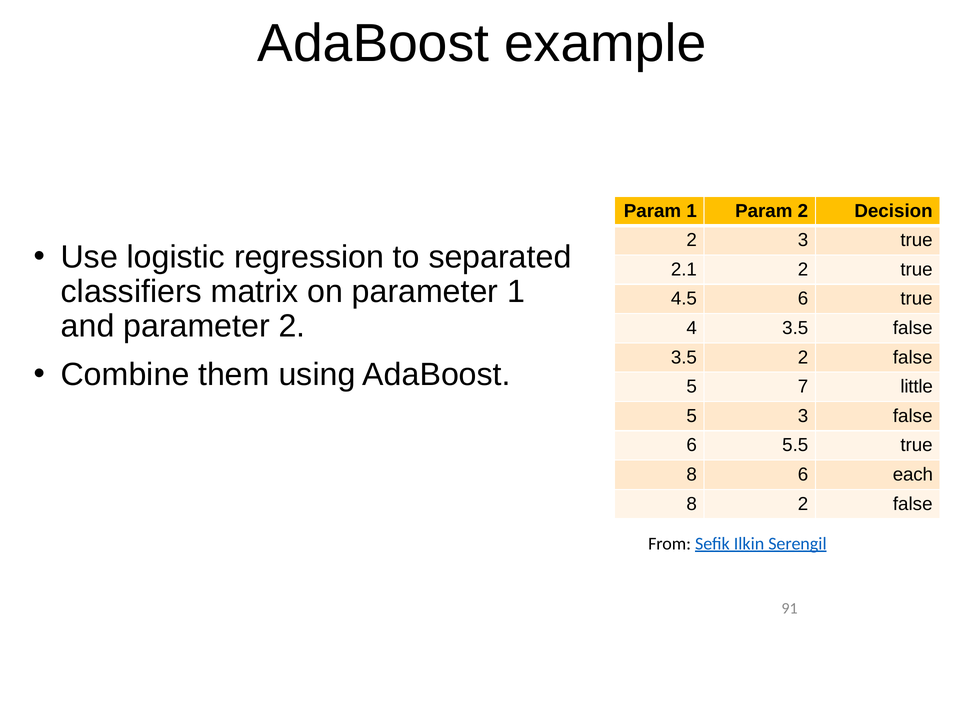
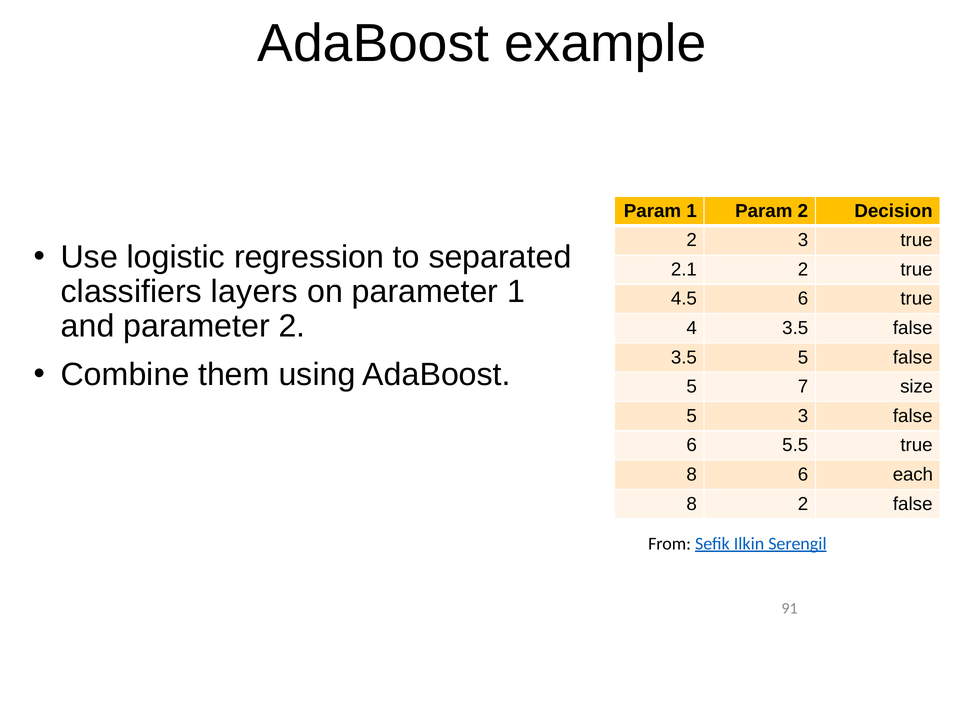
matrix: matrix -> layers
3.5 2: 2 -> 5
little: little -> size
